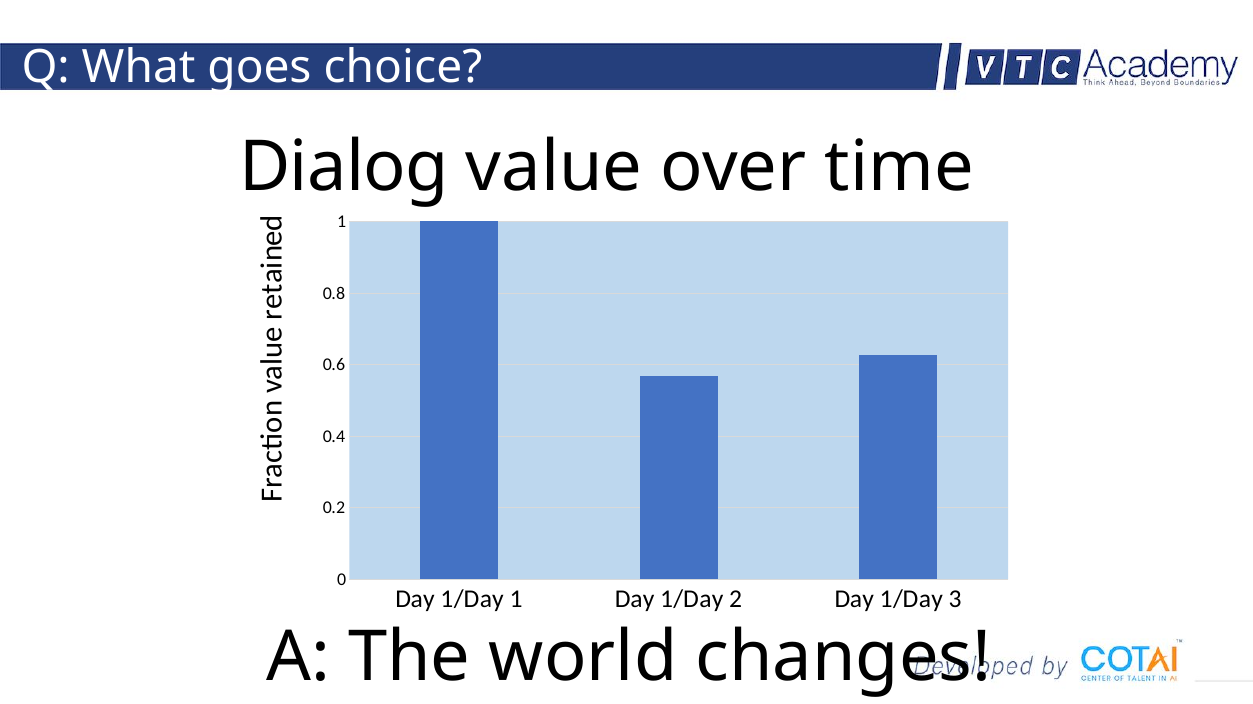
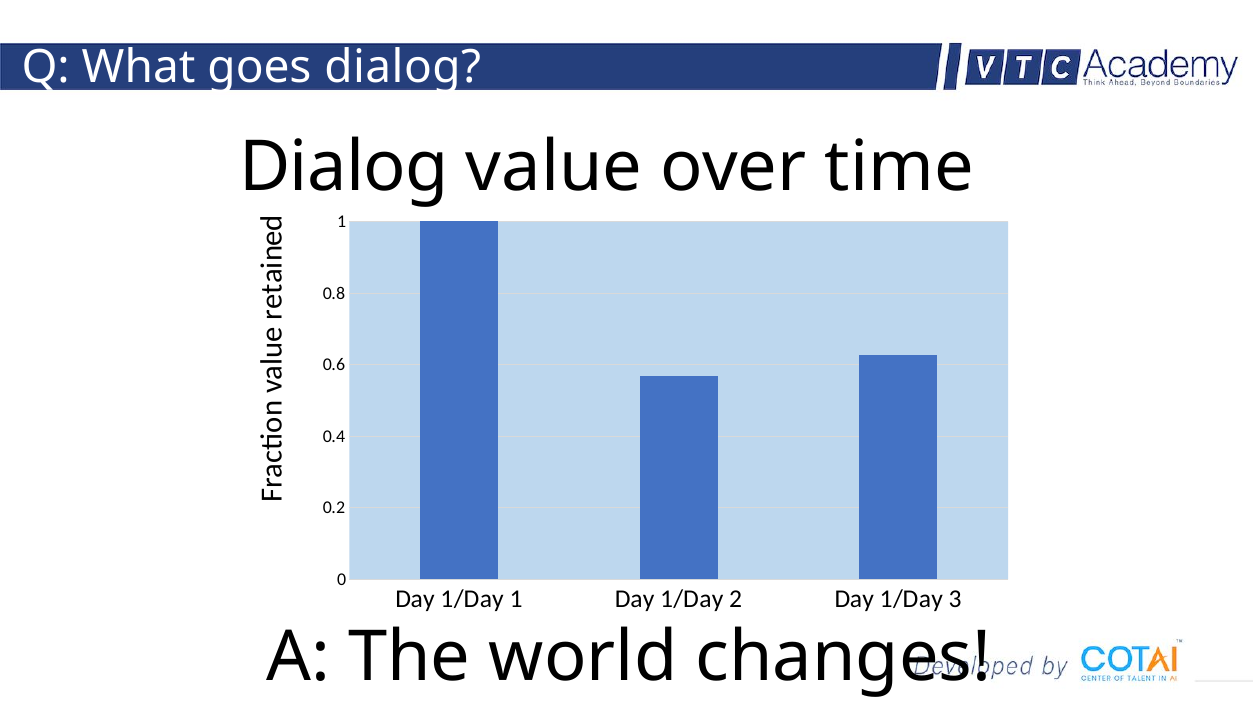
goes choice: choice -> dialog
